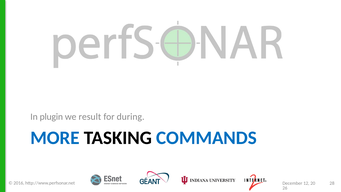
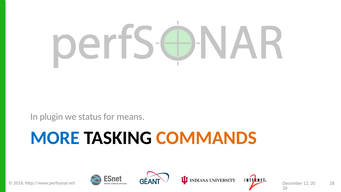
result: result -> status
during: during -> means
COMMANDS colour: blue -> orange
